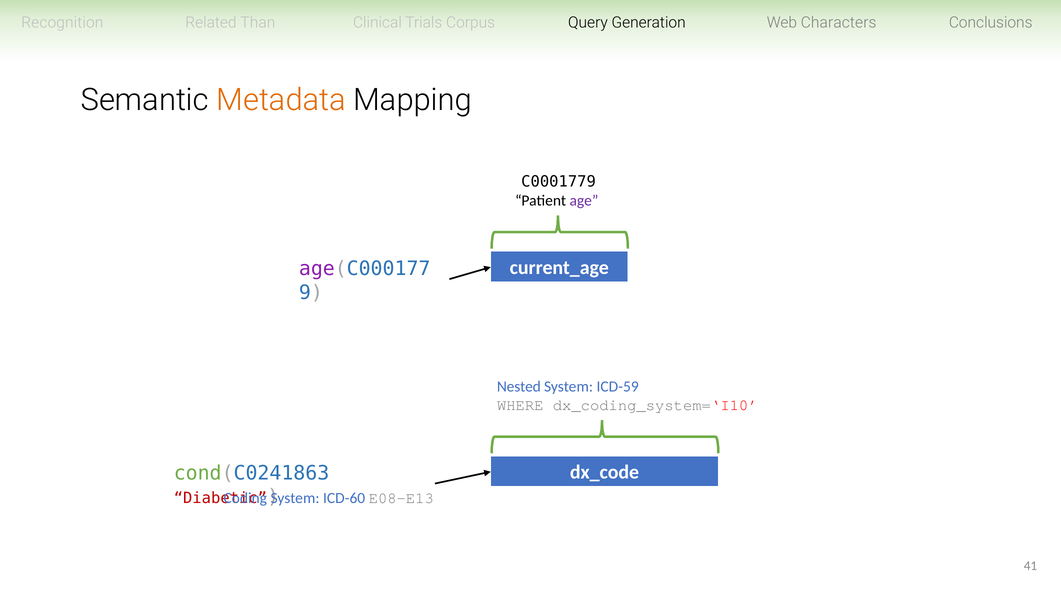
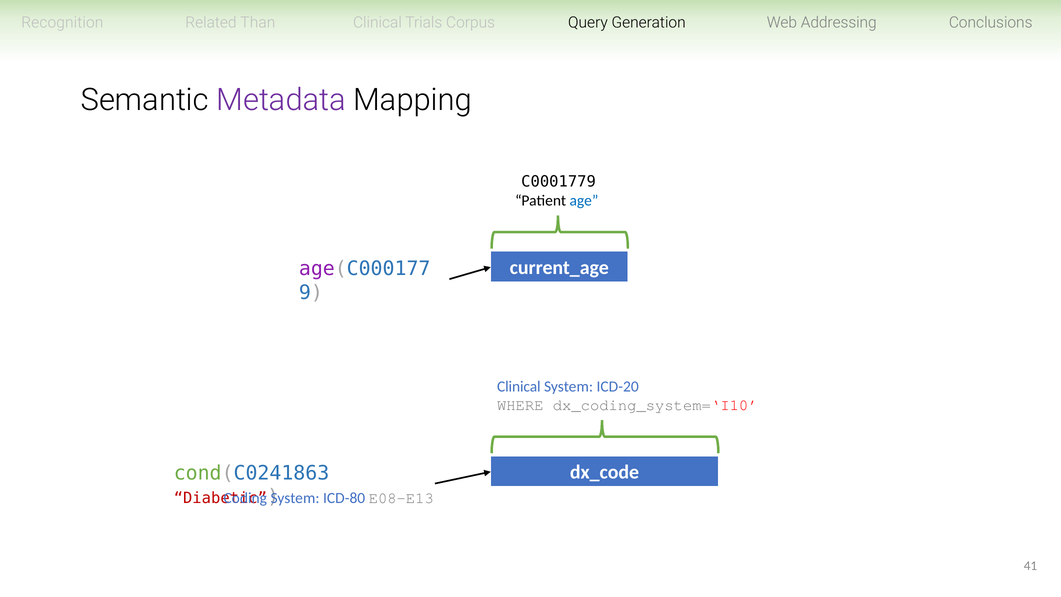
Characters: Characters -> Addressing
Metadata colour: orange -> purple
age colour: purple -> blue
Nested at (519, 386): Nested -> Clinical
ICD-59: ICD-59 -> ICD-20
ICD-60: ICD-60 -> ICD-80
